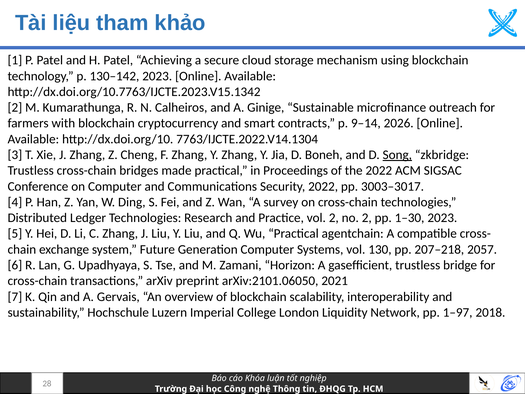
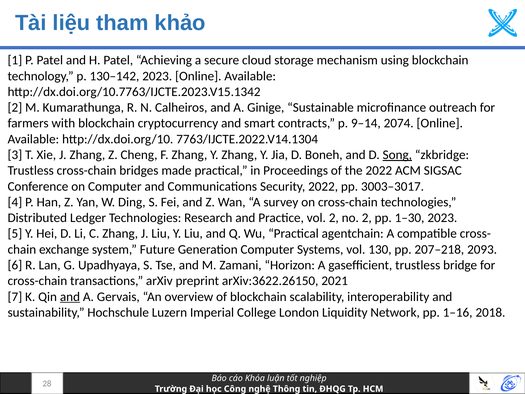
2026: 2026 -> 2074
2057: 2057 -> 2093
arXiv:2101.06050: arXiv:2101.06050 -> arXiv:3622.26150
and at (70, 296) underline: none -> present
1–97: 1–97 -> 1–16
